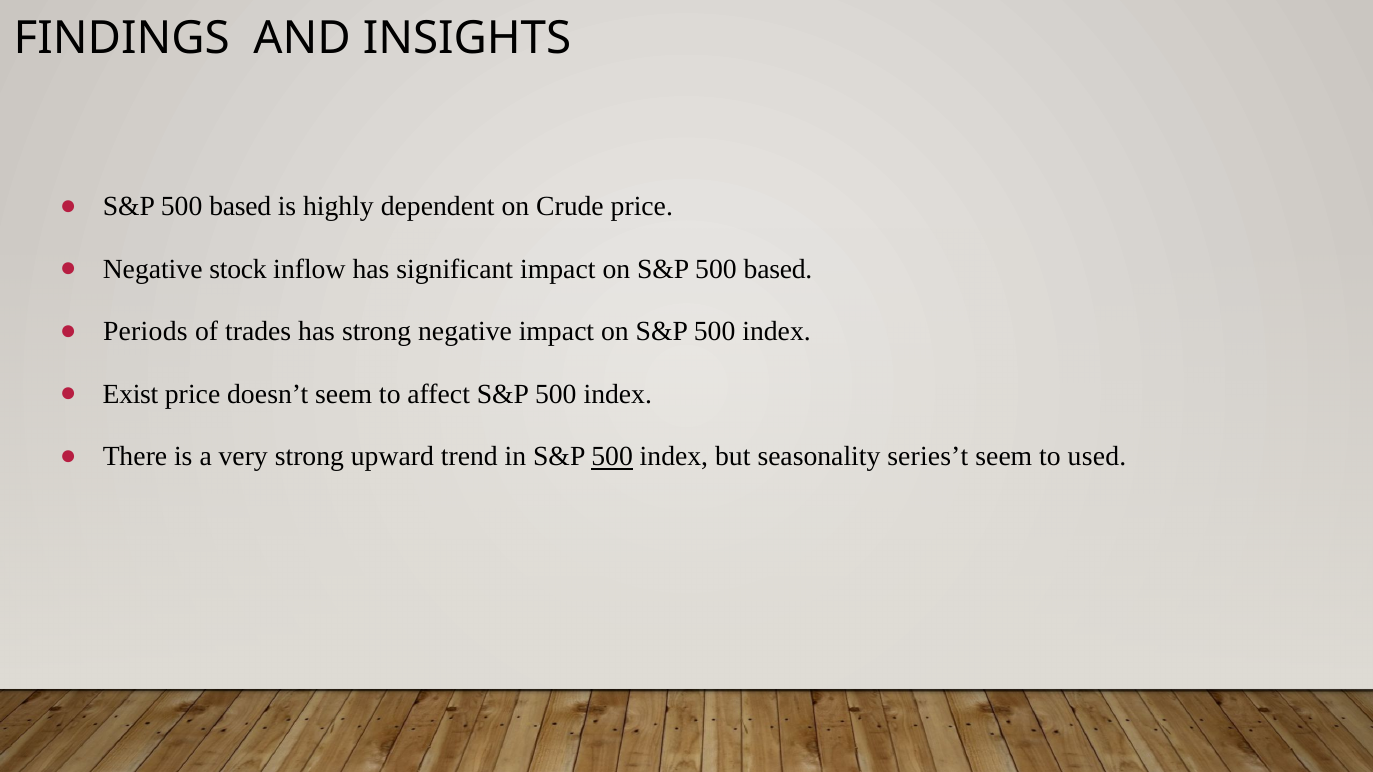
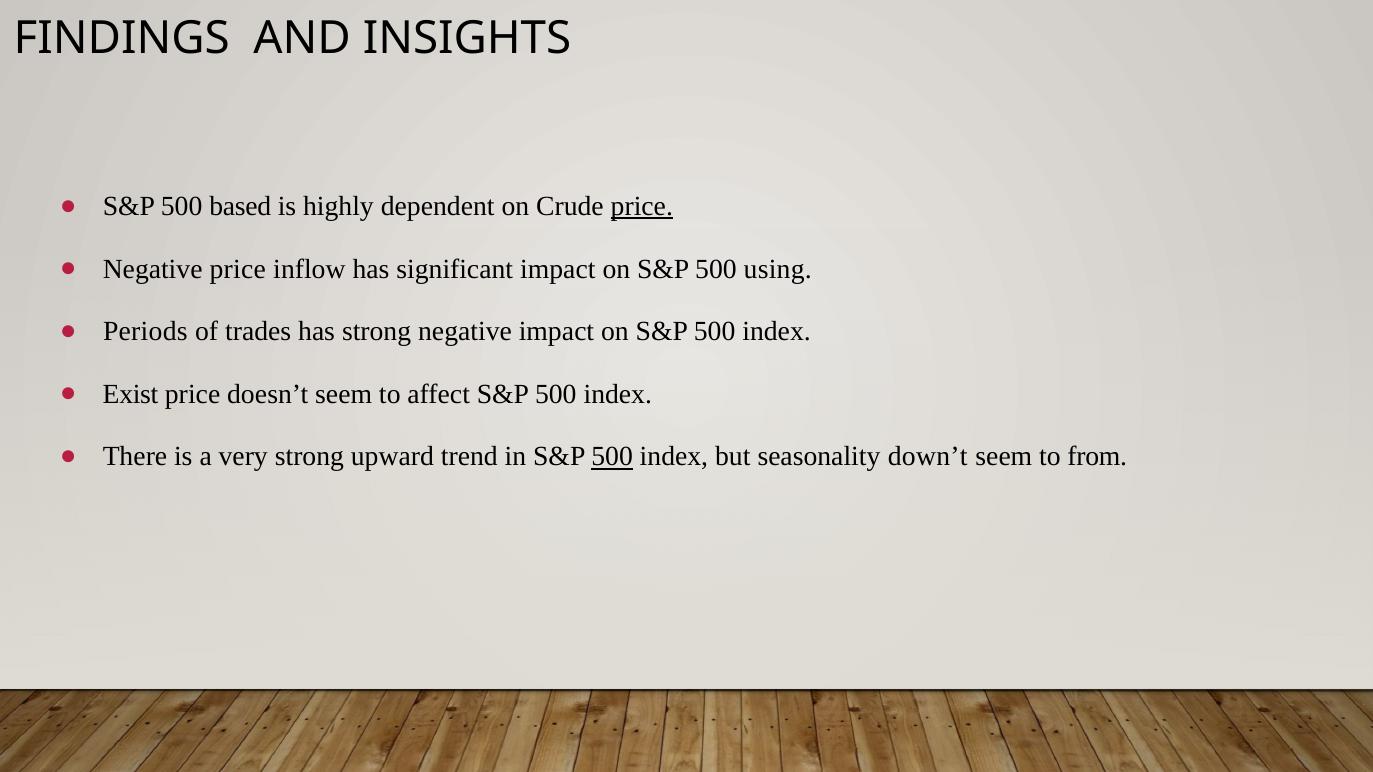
price at (642, 206) underline: none -> present
Negative stock: stock -> price
on S&P 500 based: based -> using
series’t: series’t -> down’t
used: used -> from
